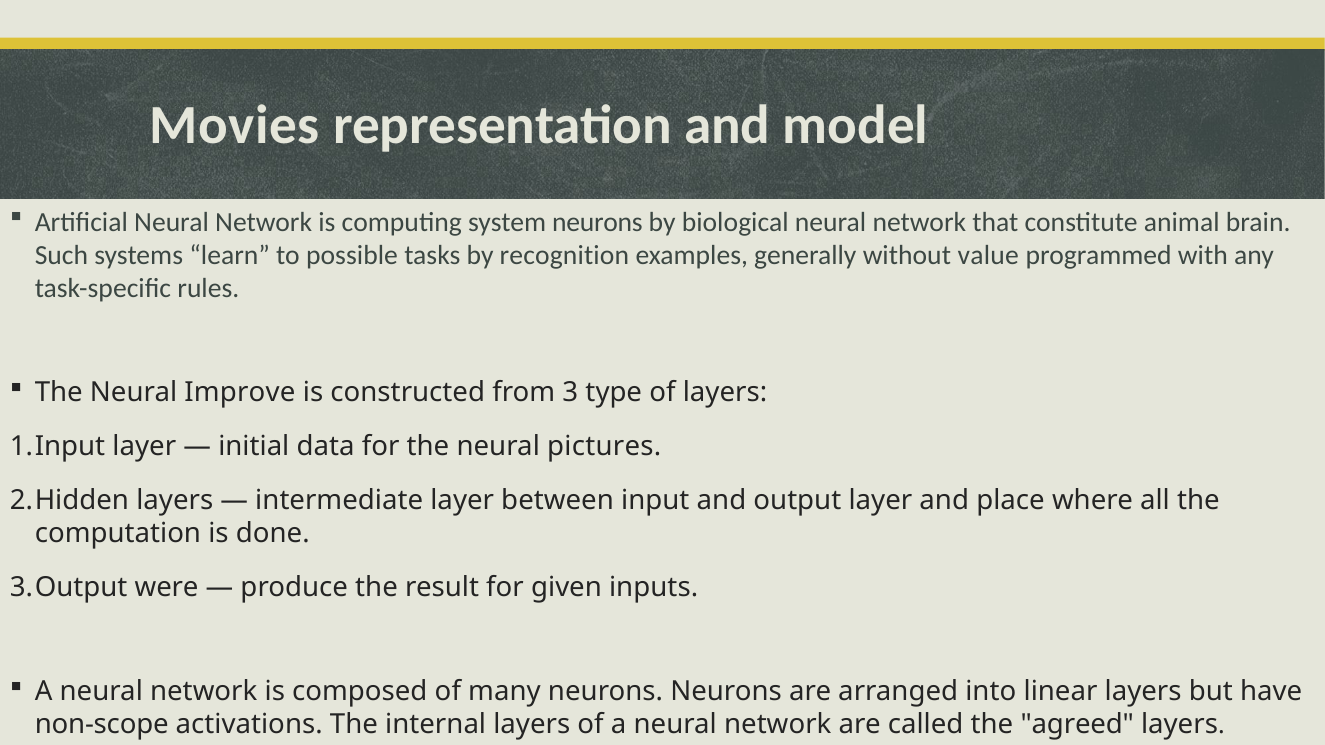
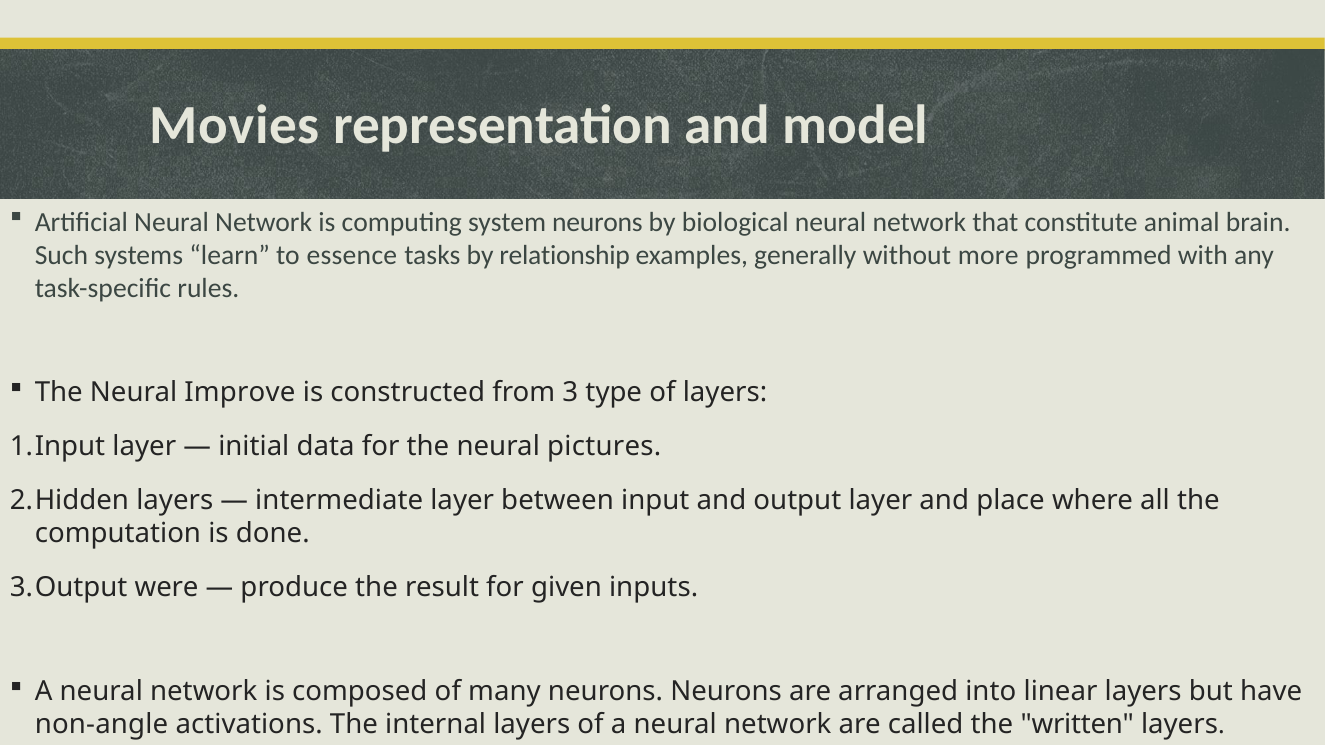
possible: possible -> essence
recognition: recognition -> relationship
value: value -> more
non-scope: non-scope -> non-angle
agreed: agreed -> written
